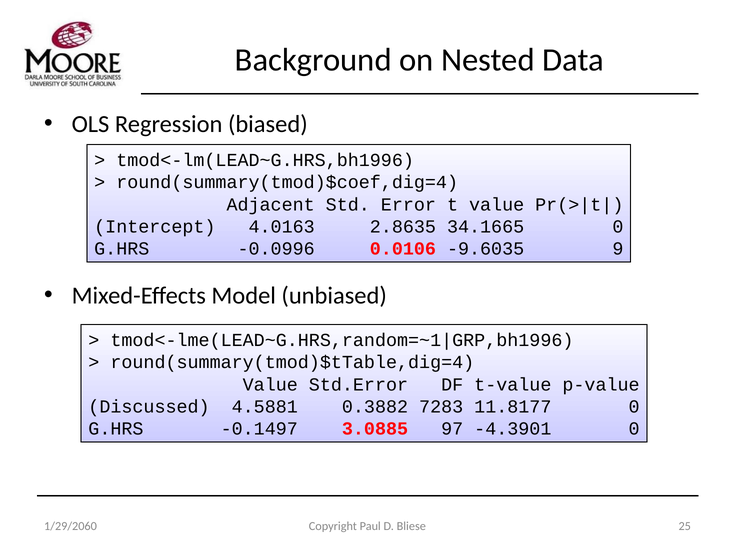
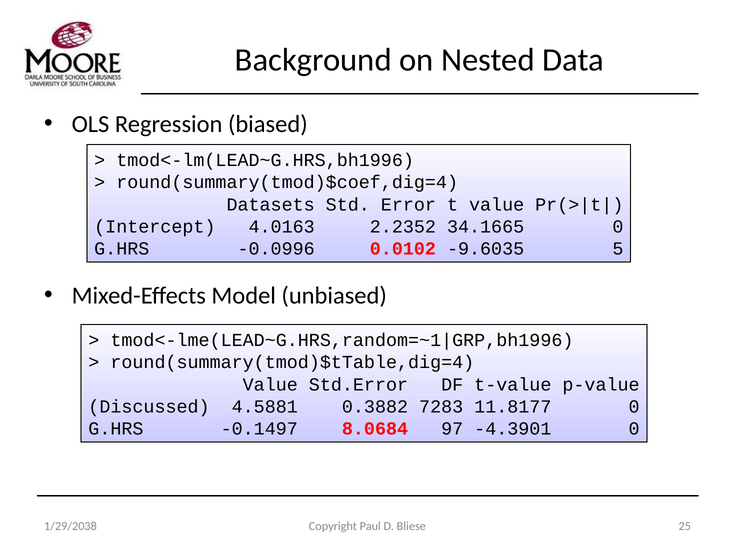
Adjacent: Adjacent -> Datasets
2.8635: 2.8635 -> 2.2352
0.0106: 0.0106 -> 0.0102
9: 9 -> 5
3.0885: 3.0885 -> 8.0684
1/29/2060: 1/29/2060 -> 1/29/2038
